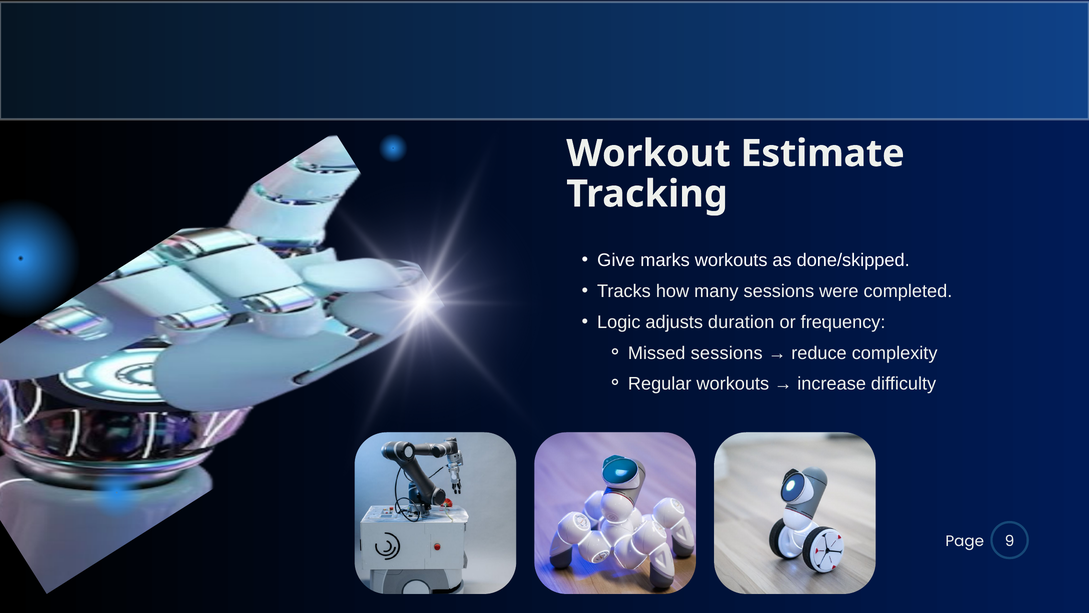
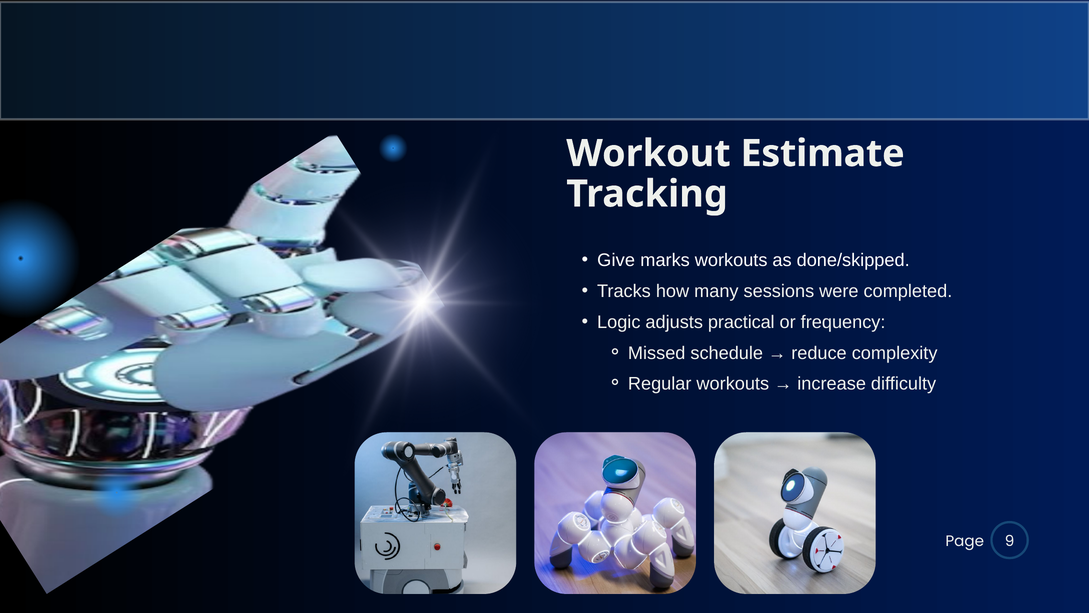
duration: duration -> practical
Missed sessions: sessions -> schedule
